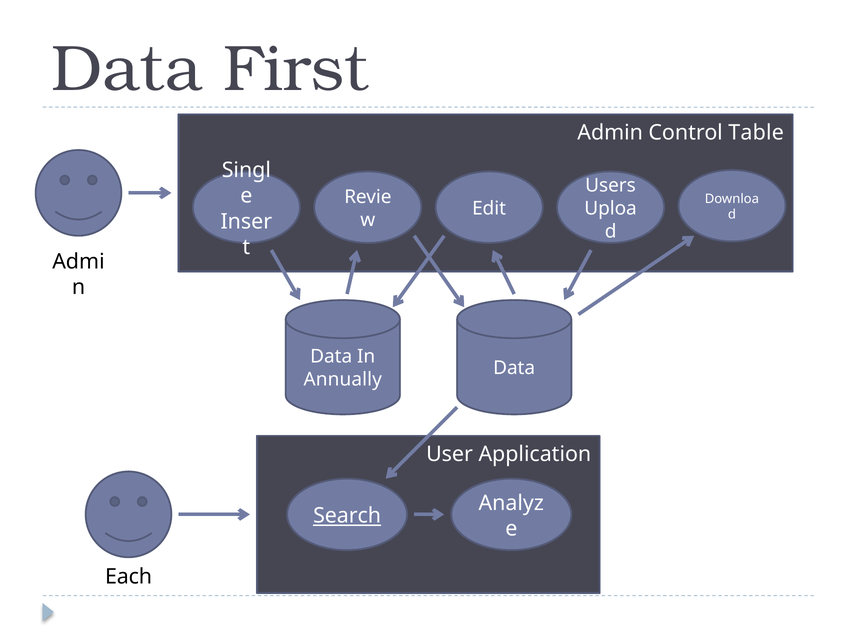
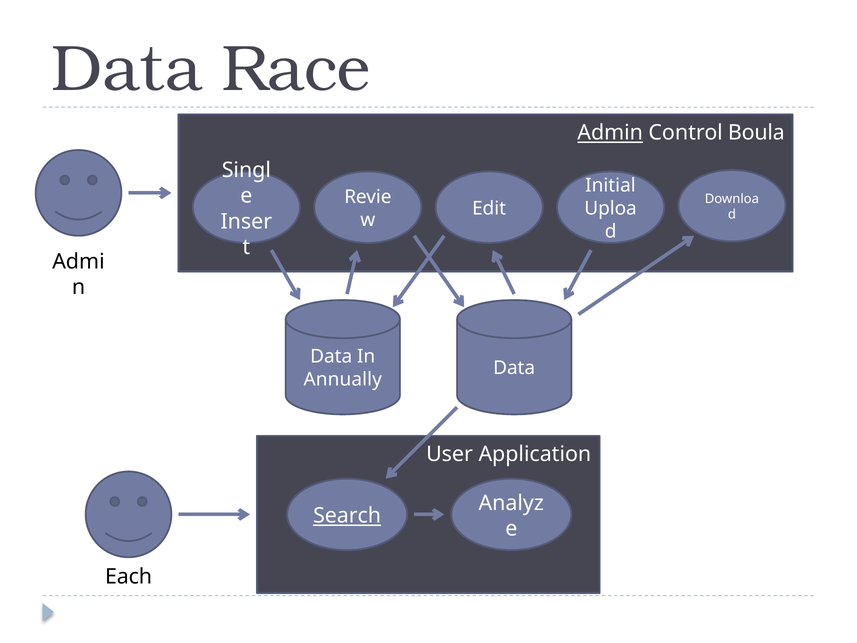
First: First -> Race
Admin underline: none -> present
Table: Table -> Boula
Users: Users -> Initial
